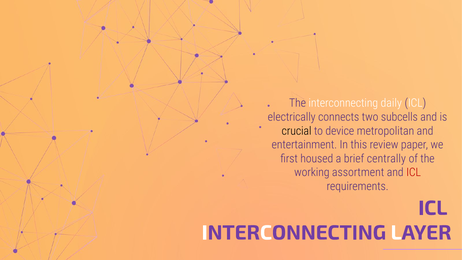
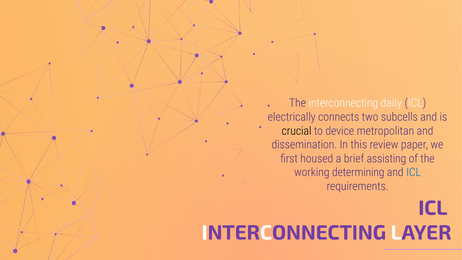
entertainment: entertainment -> dissemination
centrally: centrally -> assisting
assortment: assortment -> determining
ICL at (414, 172) colour: red -> blue
